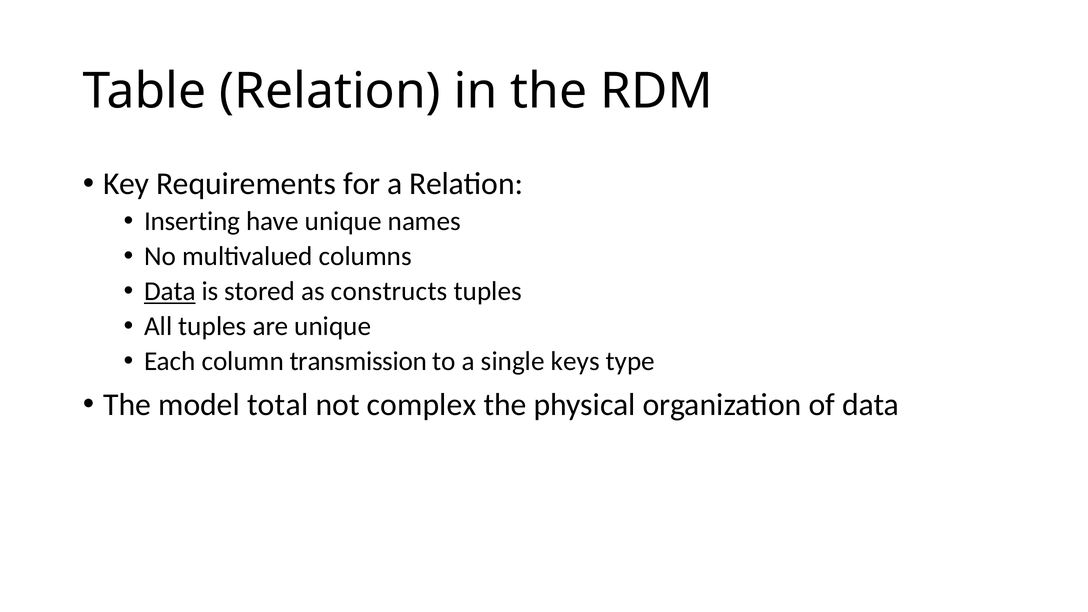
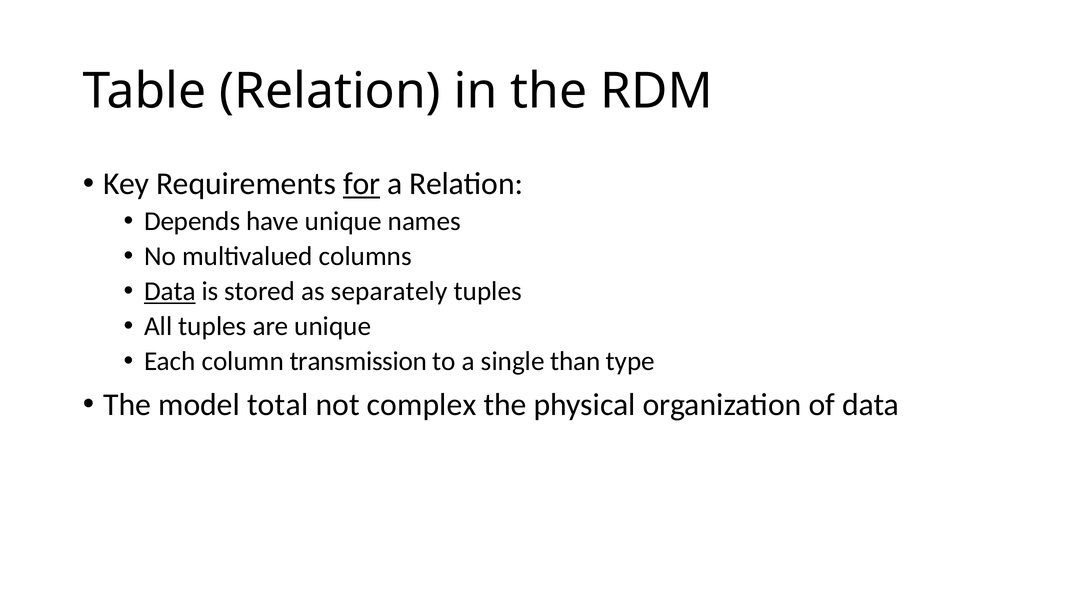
for underline: none -> present
Inserting: Inserting -> Depends
constructs: constructs -> separately
keys: keys -> than
